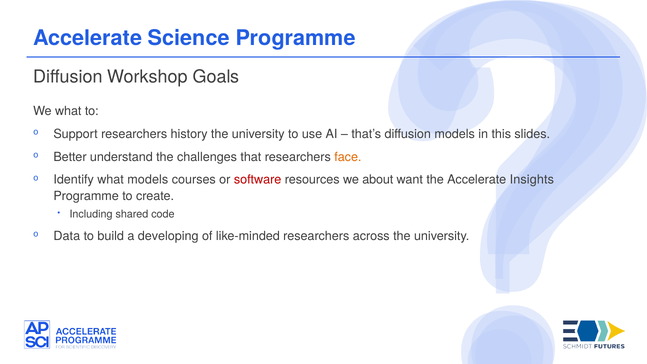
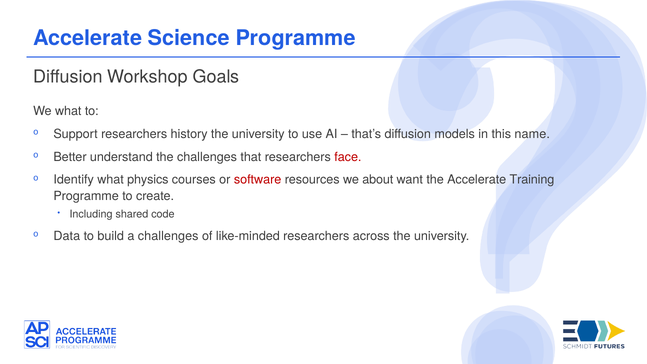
slides: slides -> name
face colour: orange -> red
what models: models -> physics
Insights: Insights -> Training
a developing: developing -> challenges
